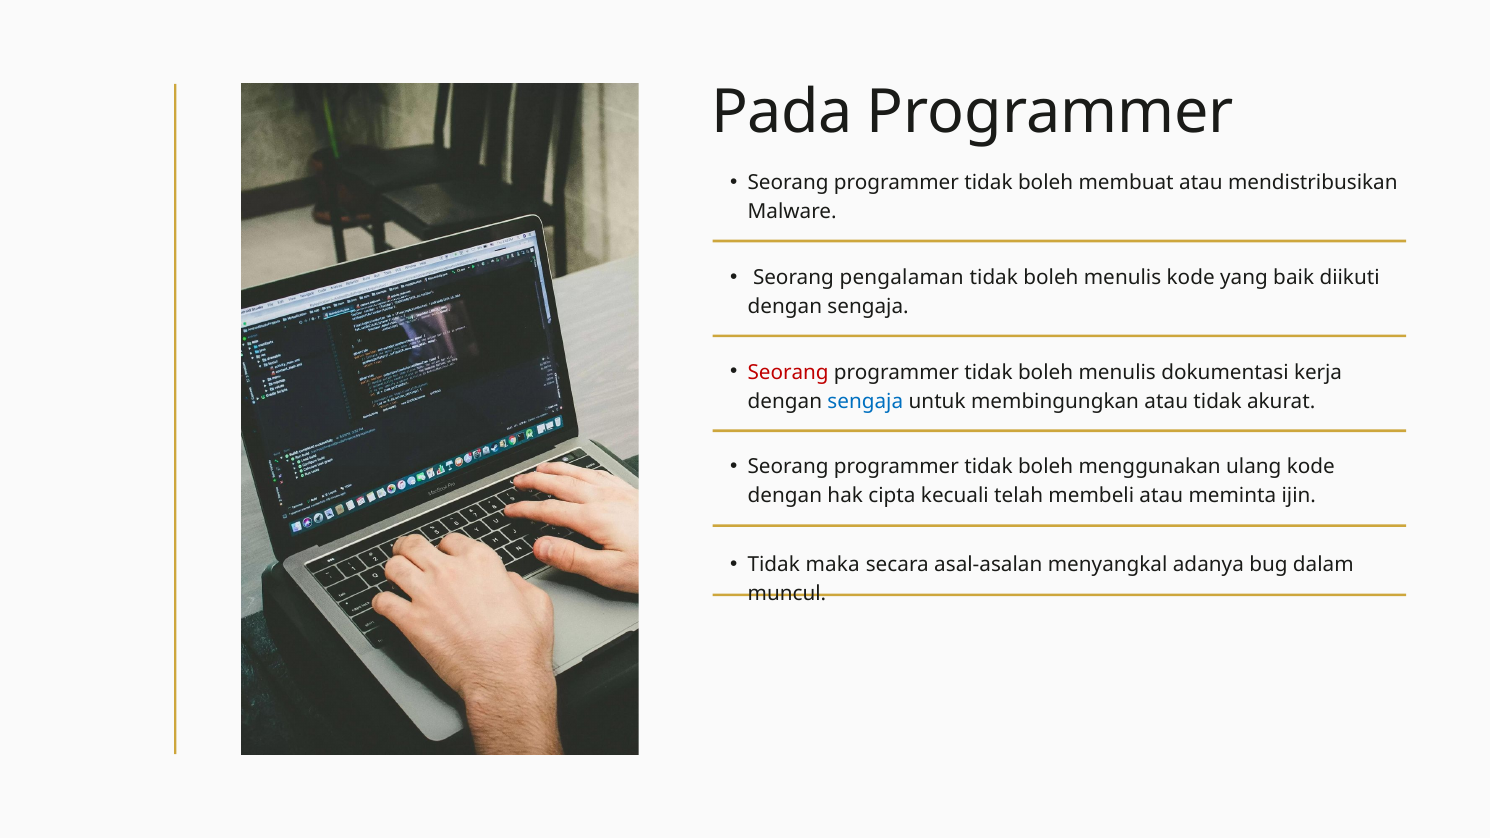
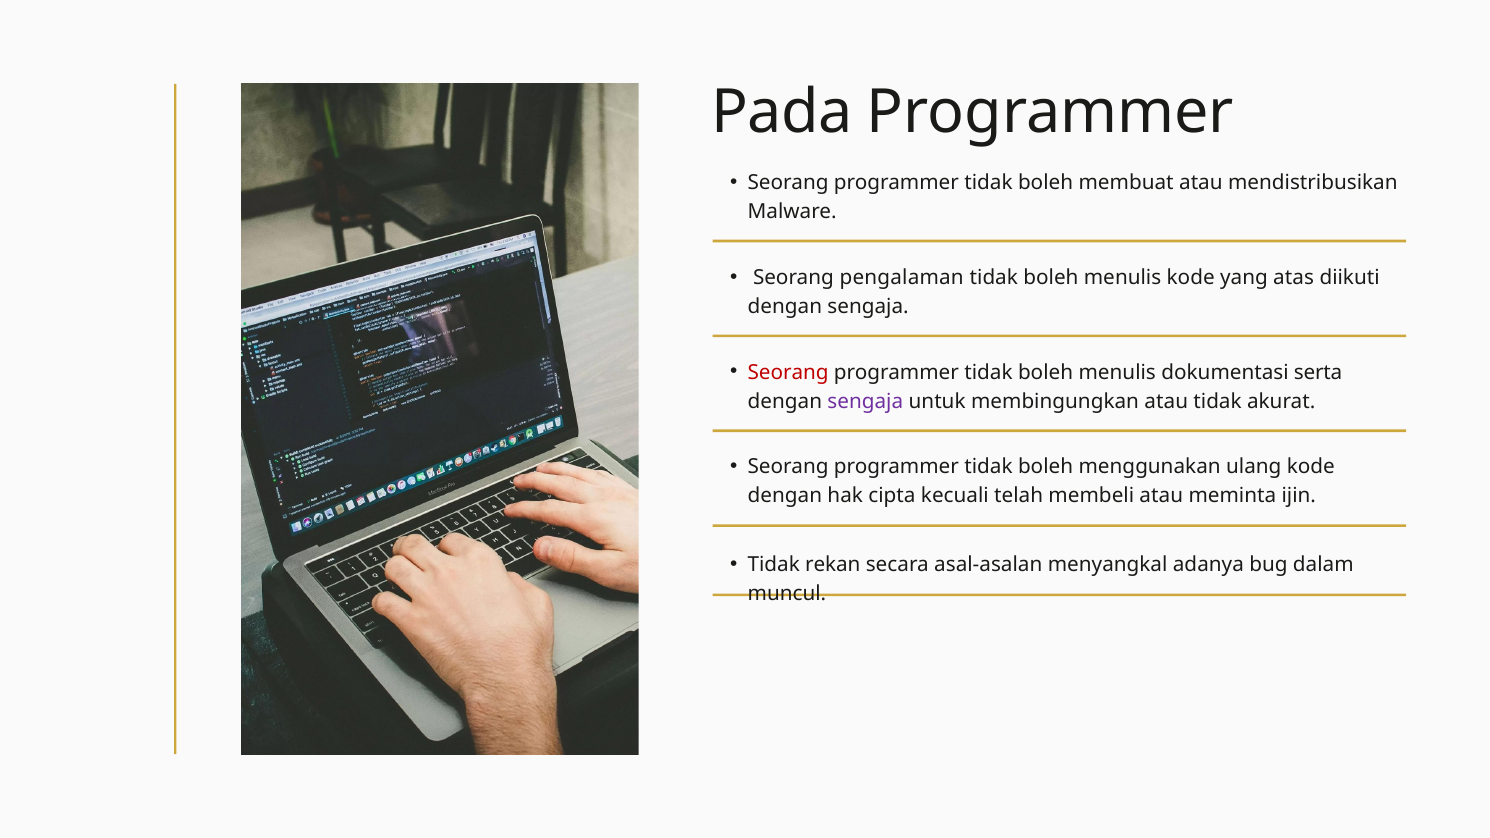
baik: baik -> atas
kerja: kerja -> serta
sengaja at (865, 401) colour: blue -> purple
maka: maka -> rekan
